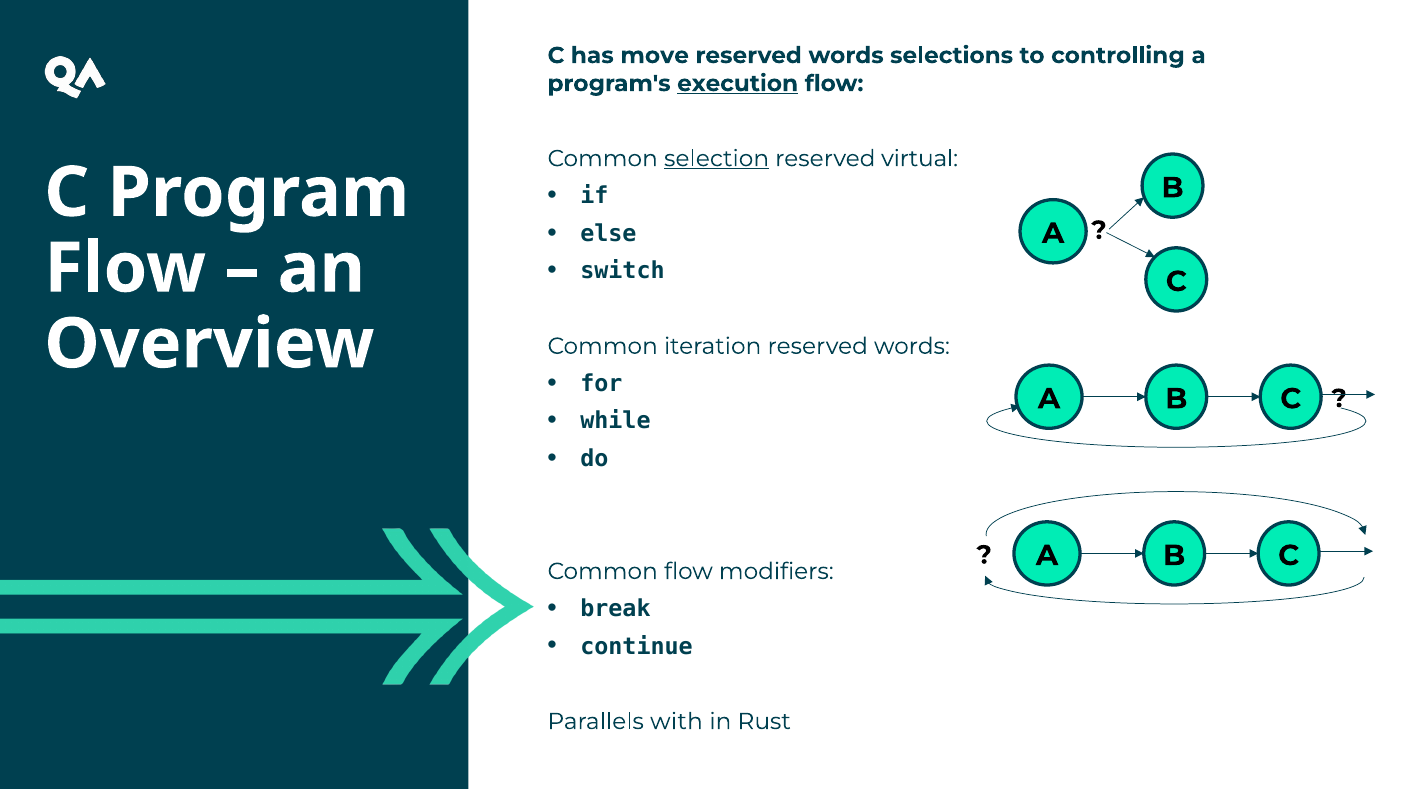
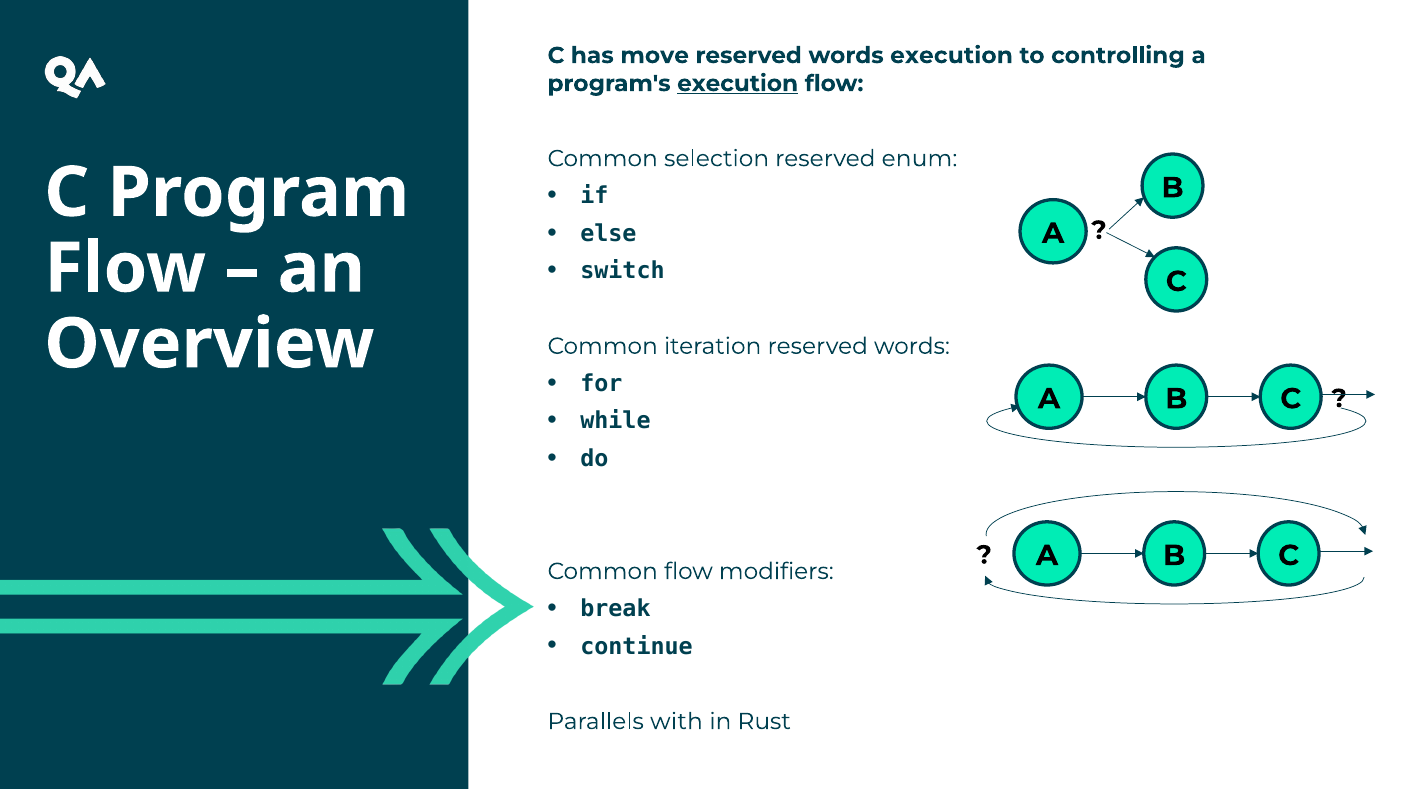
words selections: selections -> execution
selection underline: present -> none
virtual: virtual -> enum
